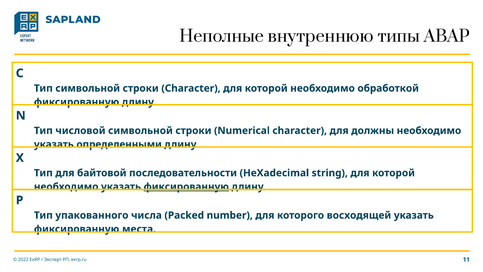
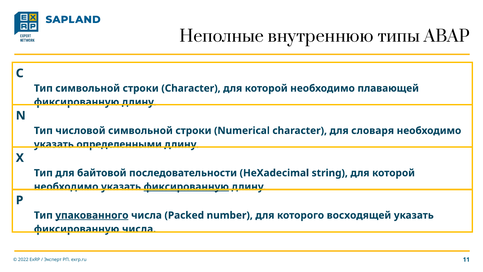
обработкой: обработкой -> плавающей
должны: должны -> словаря
упакованного underline: none -> present
фиксированную места: места -> числа
